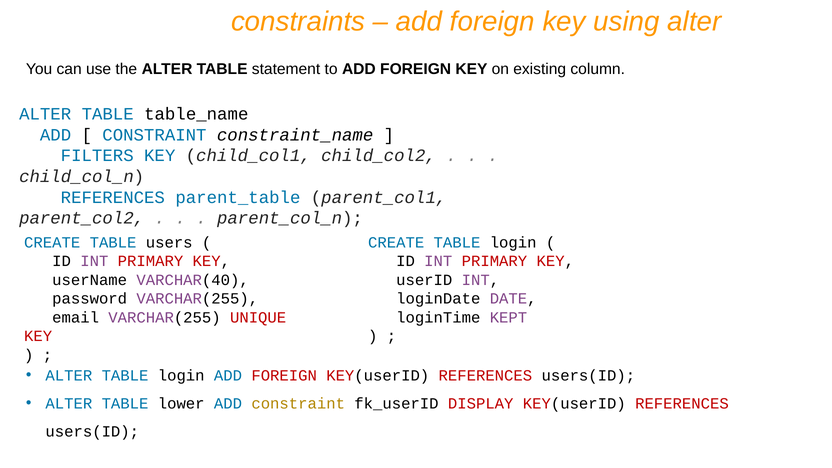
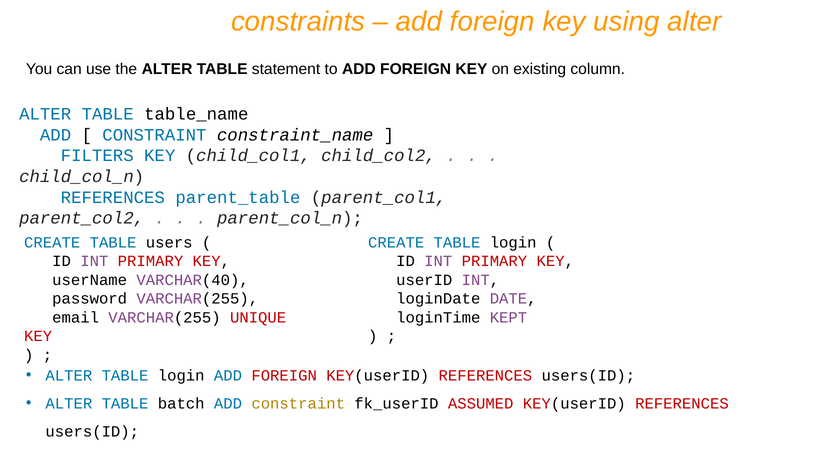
lower: lower -> batch
DISPLAY: DISPLAY -> ASSUMED
